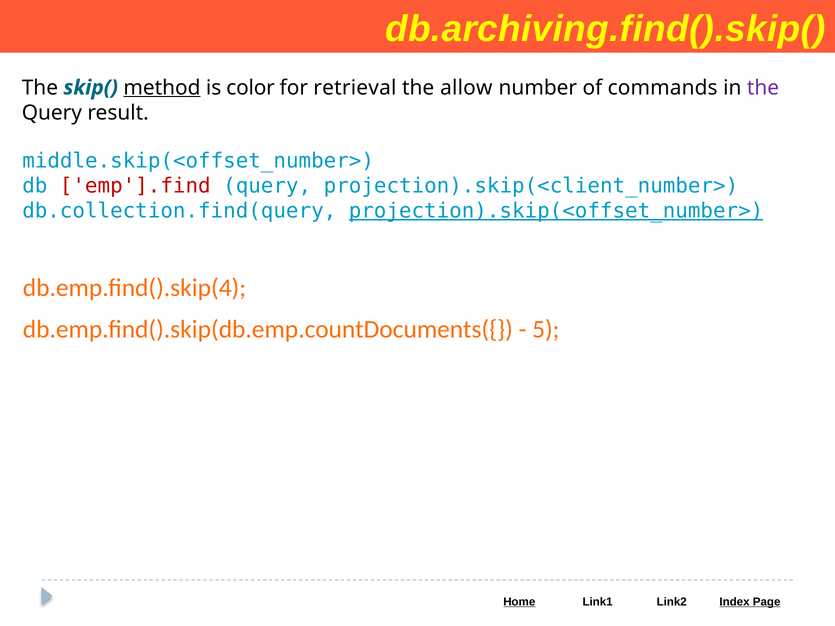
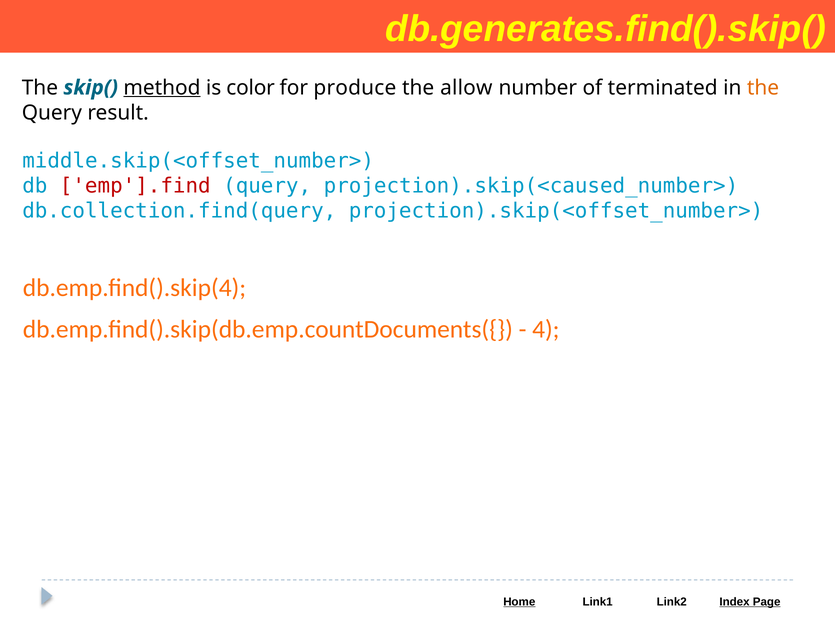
db.archiving.find().skip(: db.archiving.find().skip( -> db.generates.find().skip(
retrieval: retrieval -> produce
commands: commands -> terminated
the at (763, 88) colour: purple -> orange
projection).skip(<client_number>: projection).skip(<client_number> -> projection).skip(<caused_number>
projection).skip(<offset_number> underline: present -> none
5: 5 -> 4
